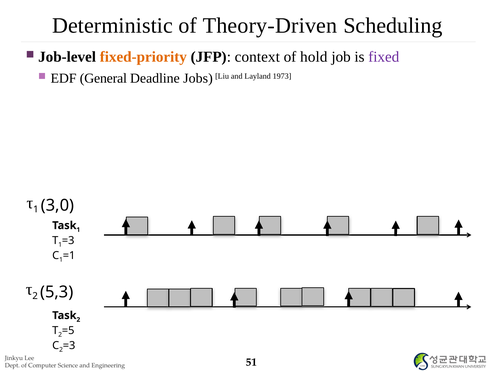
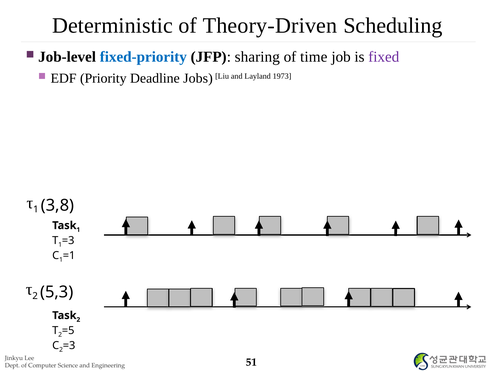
fixed-priority colour: orange -> blue
context: context -> sharing
hold: hold -> time
General: General -> Priority
3,0: 3,0 -> 3,8
